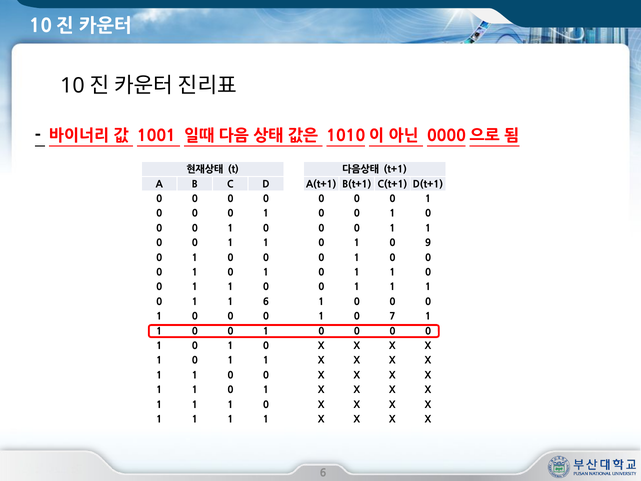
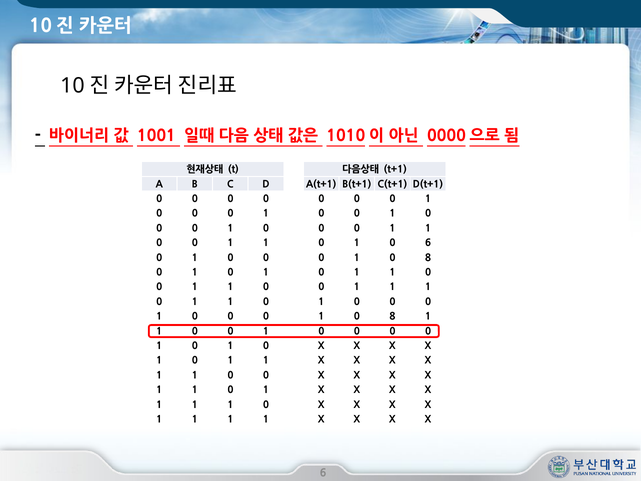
0 9: 9 -> 6
0 at (428, 258): 0 -> 8
6 at (266, 302): 6 -> 0
7 at (392, 316): 7 -> 8
